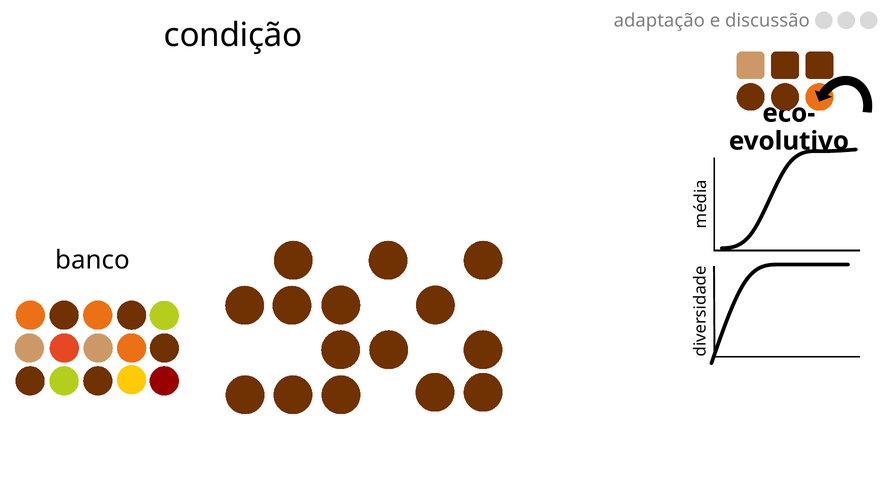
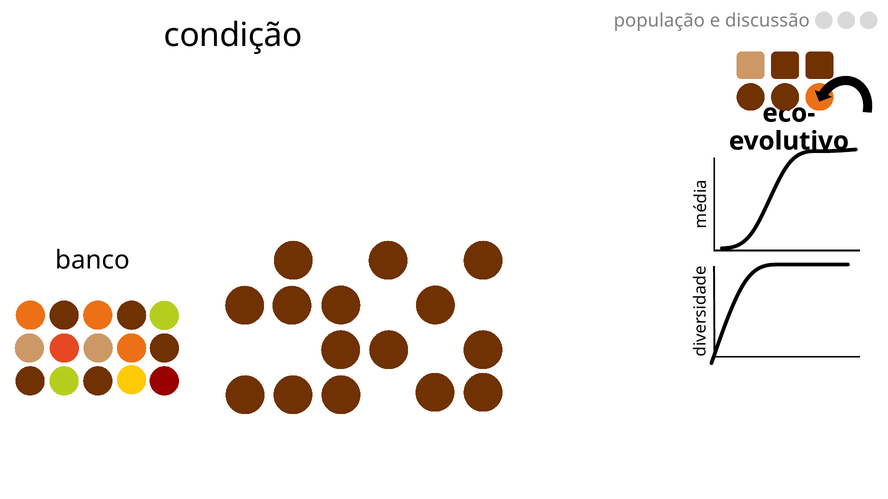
adaptação: adaptação -> população
